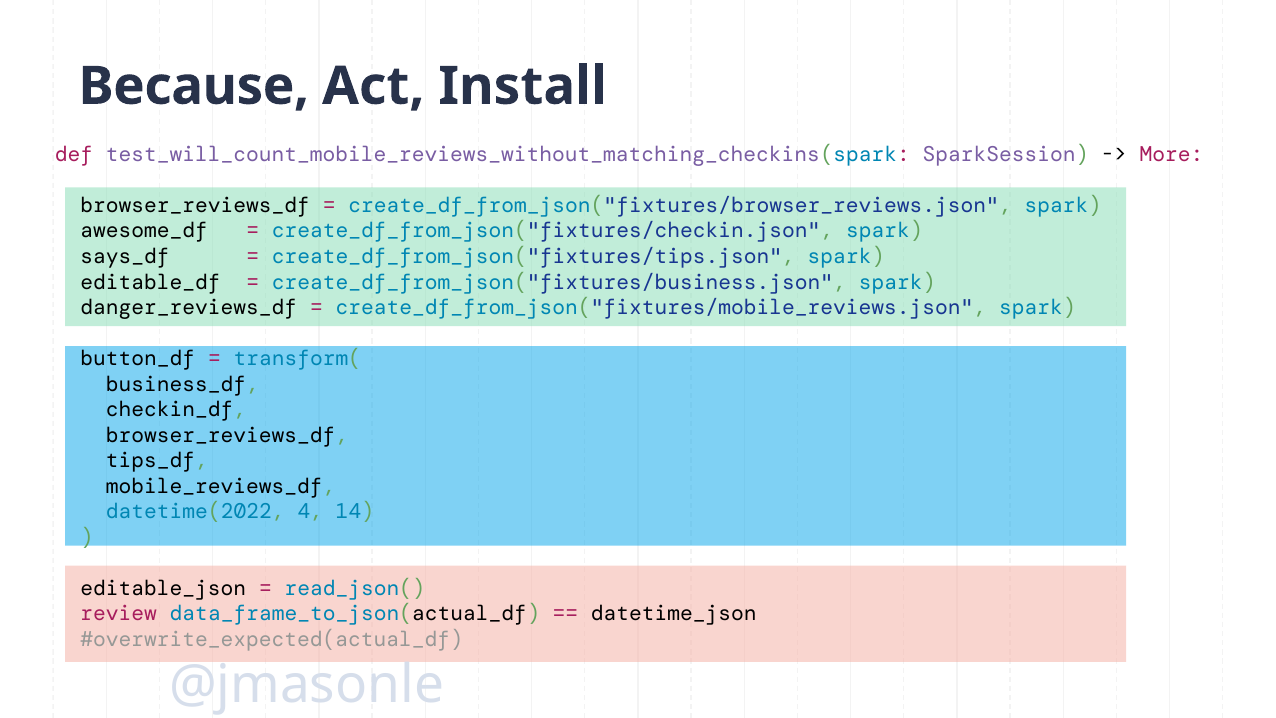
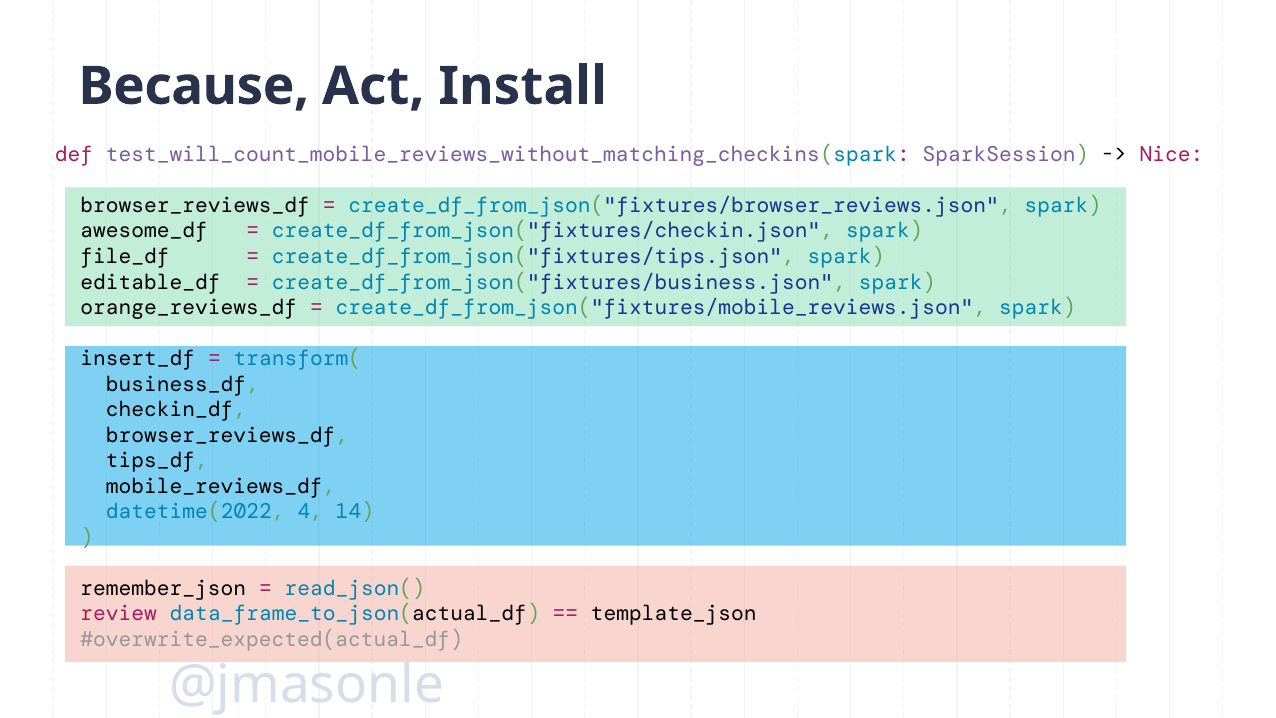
More: More -> Nice
says_df: says_df -> file_df
danger_reviews_df: danger_reviews_df -> orange_reviews_df
button_df: button_df -> insert_df
editable_json: editable_json -> remember_json
datetime_json: datetime_json -> template_json
